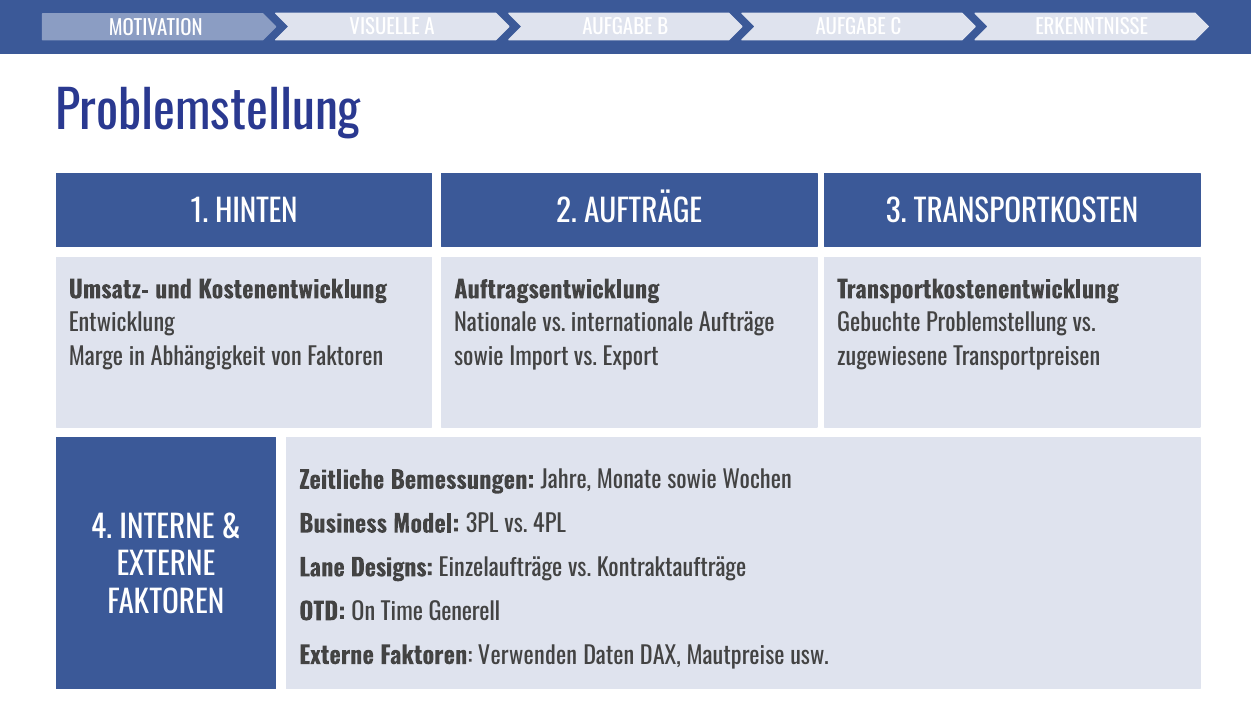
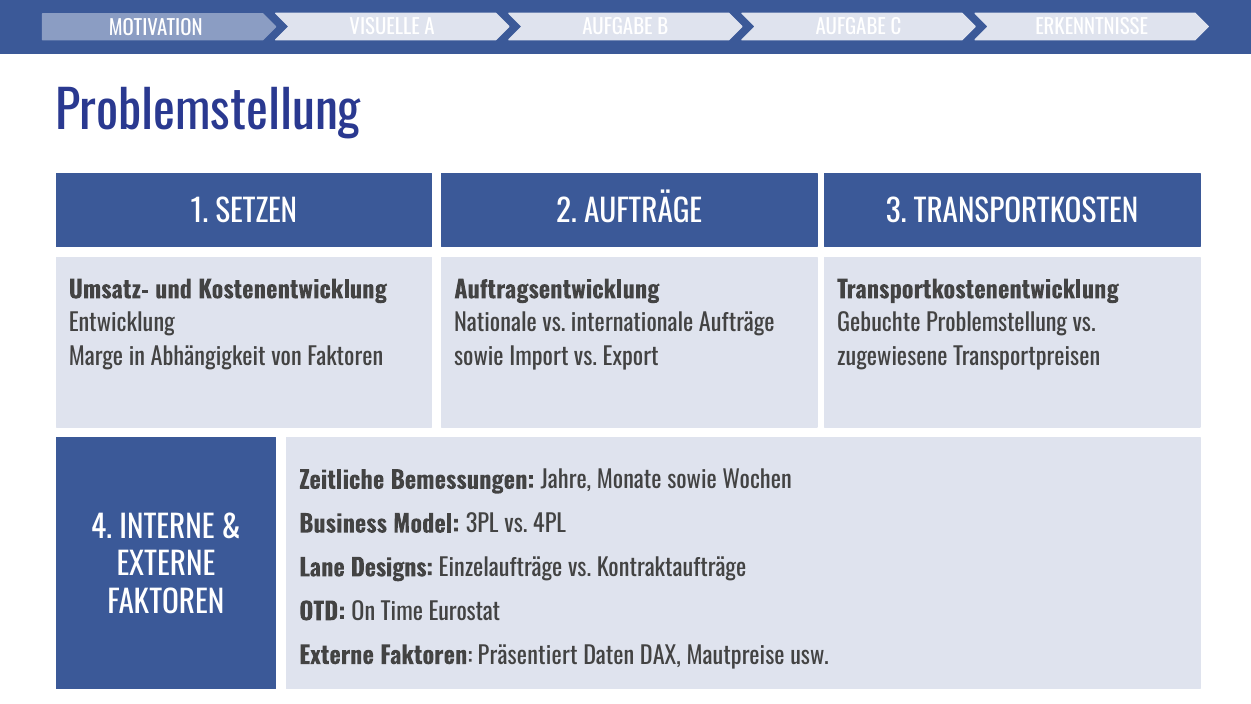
HINTEN: HINTEN -> SETZEN
Generell: Generell -> Eurostat
Verwenden: Verwenden -> Präsentiert
